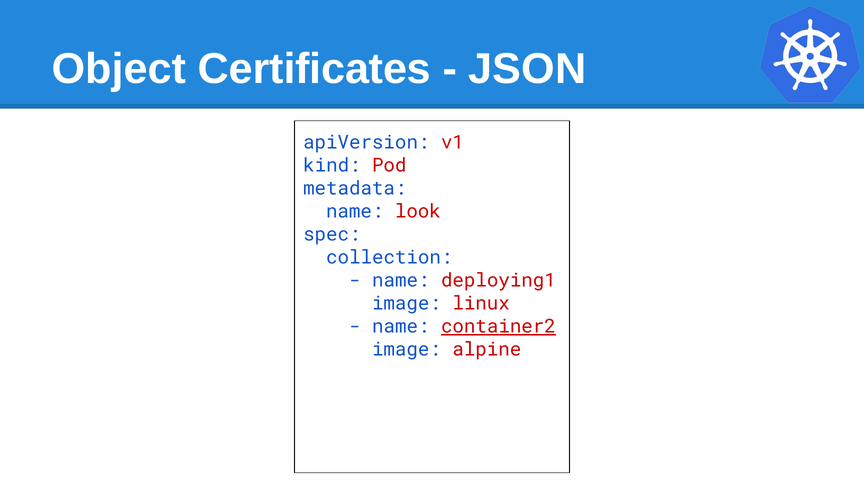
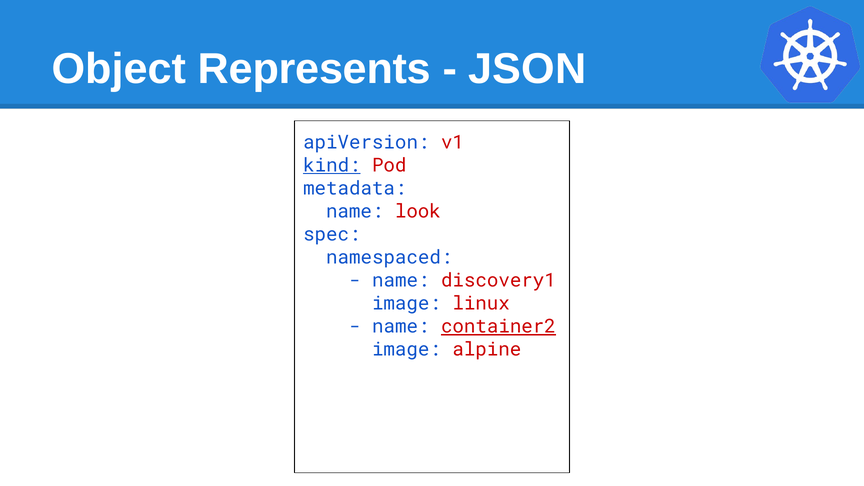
Certificates: Certificates -> Represents
kind underline: none -> present
collection: collection -> namespaced
deploying1: deploying1 -> discovery1
